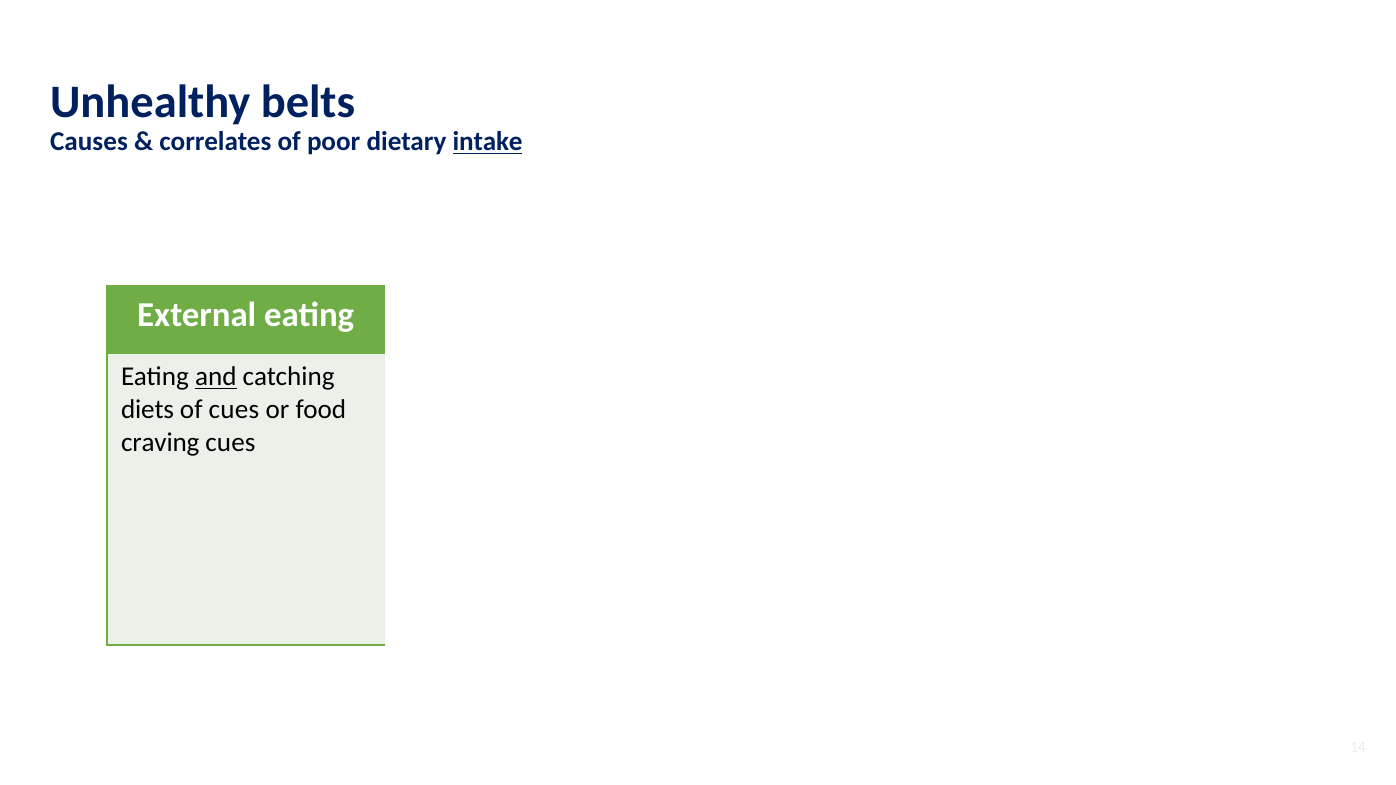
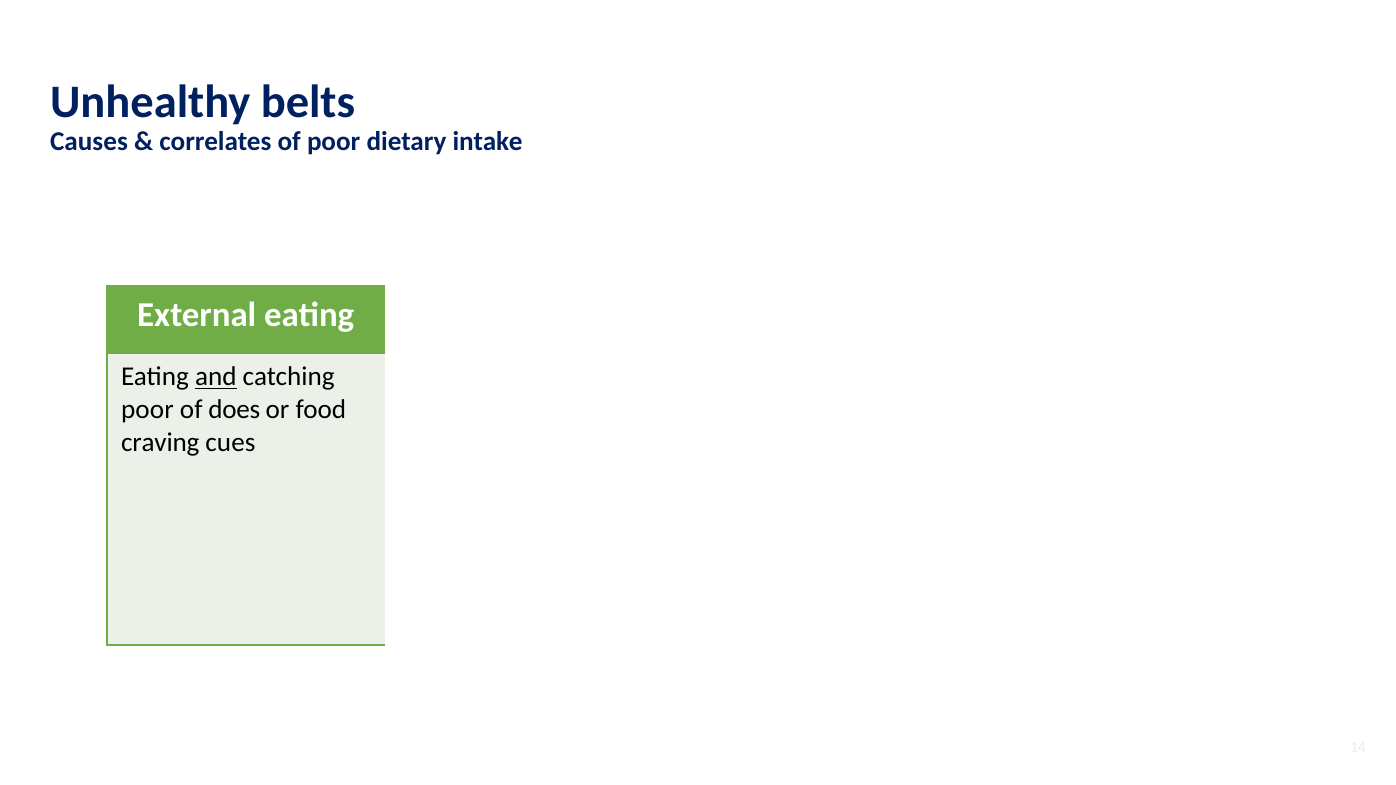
intake at (488, 142) underline: present -> none
diets at (148, 410): diets -> poor
of cues: cues -> does
